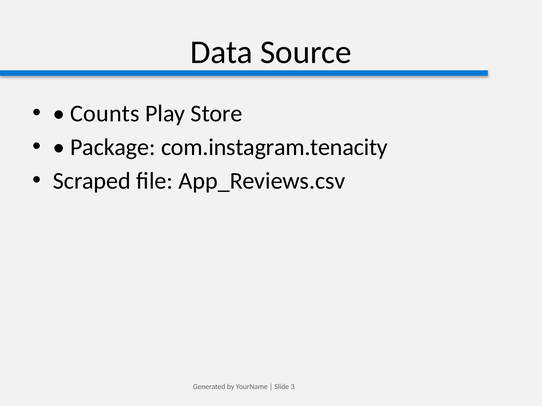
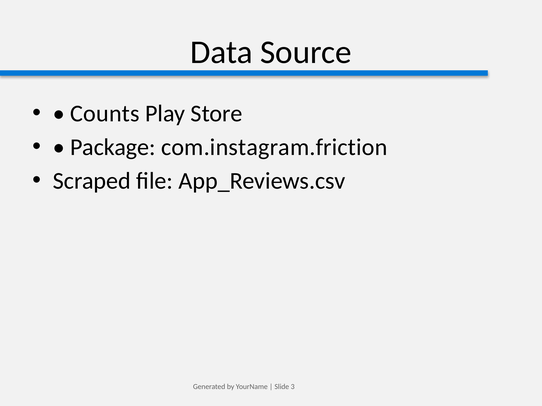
com.instagram.tenacity: com.instagram.tenacity -> com.instagram.friction
